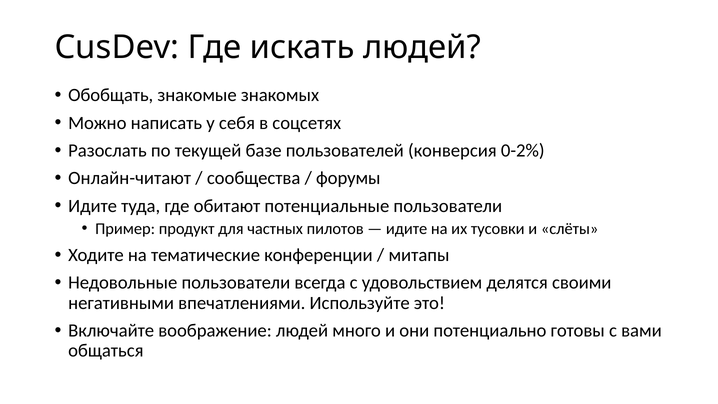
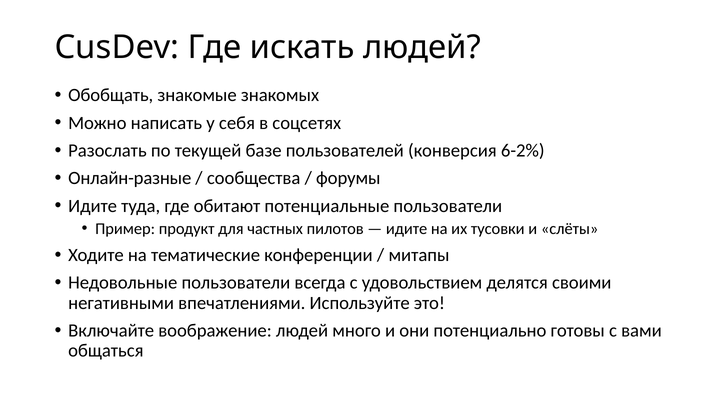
0-2%: 0-2% -> 6-2%
Онлайн-читают: Онлайн-читают -> Онлайн-разные
